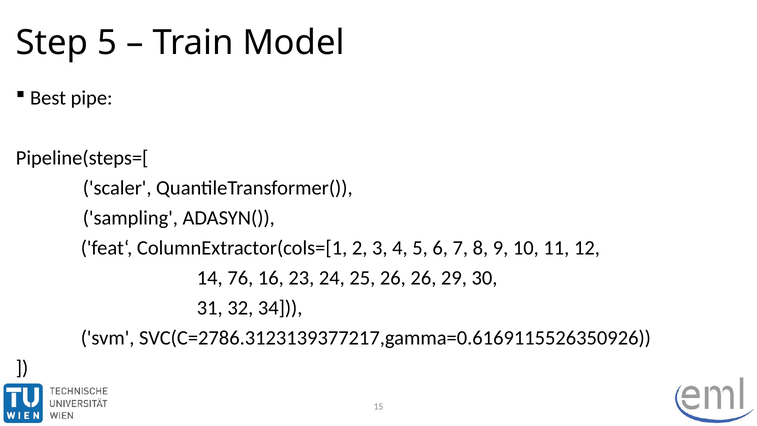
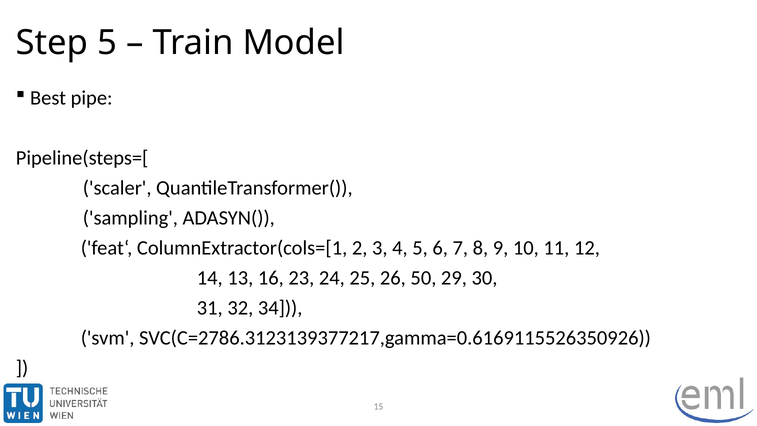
76: 76 -> 13
26 26: 26 -> 50
